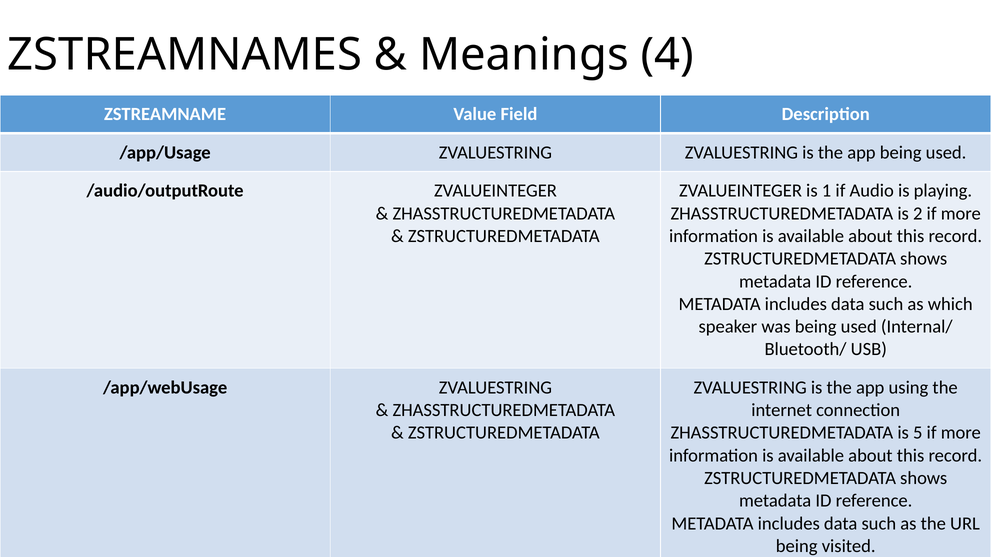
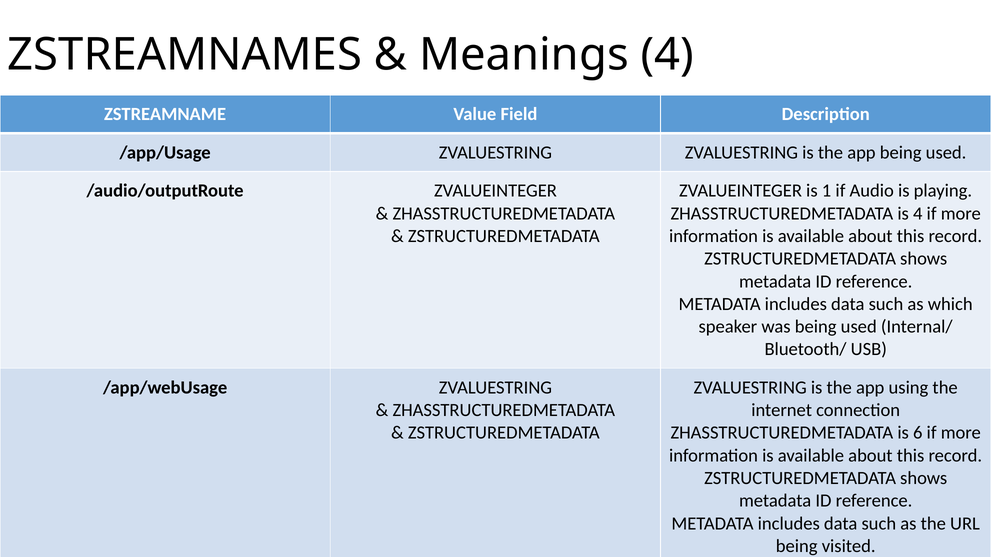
is 2: 2 -> 4
5: 5 -> 6
